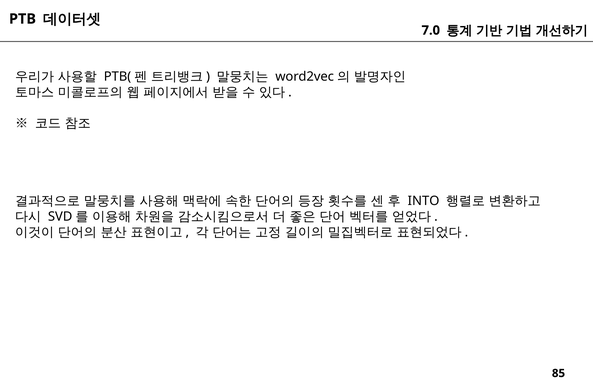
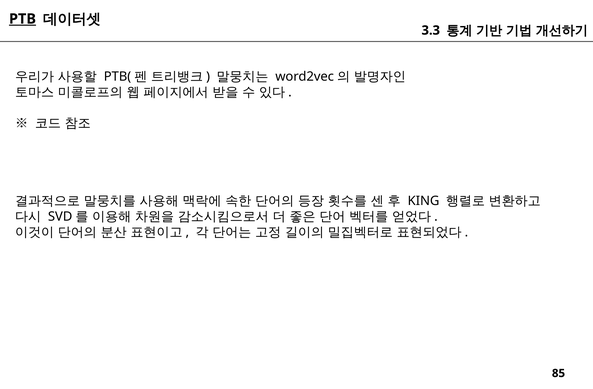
PTB underline: none -> present
7.0: 7.0 -> 3.3
INTO: INTO -> KING
